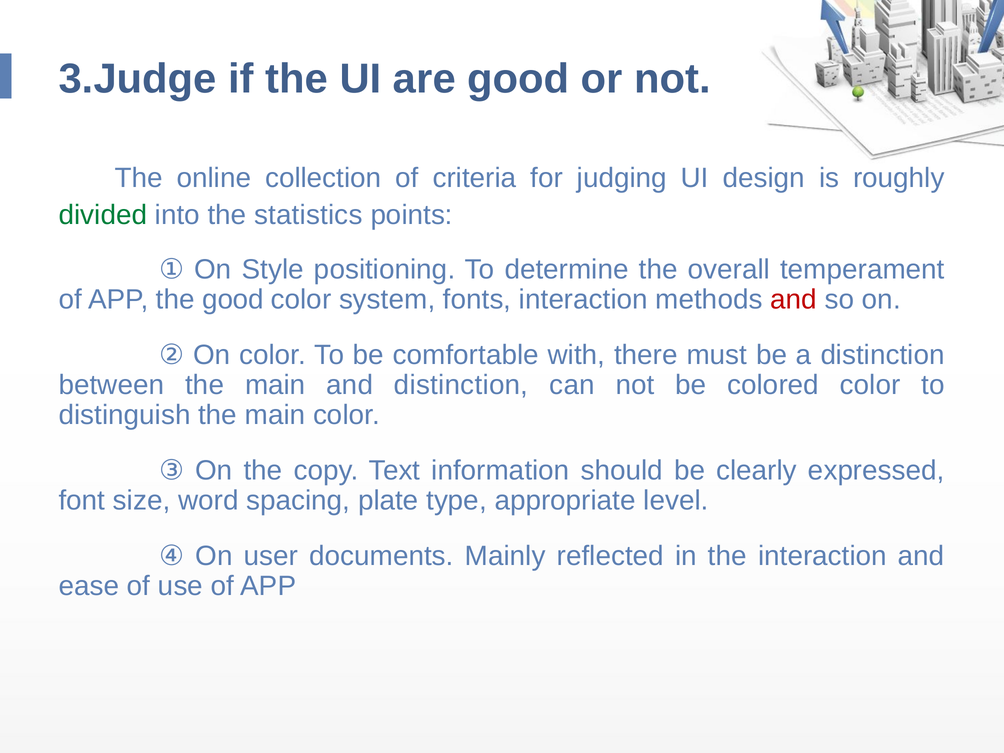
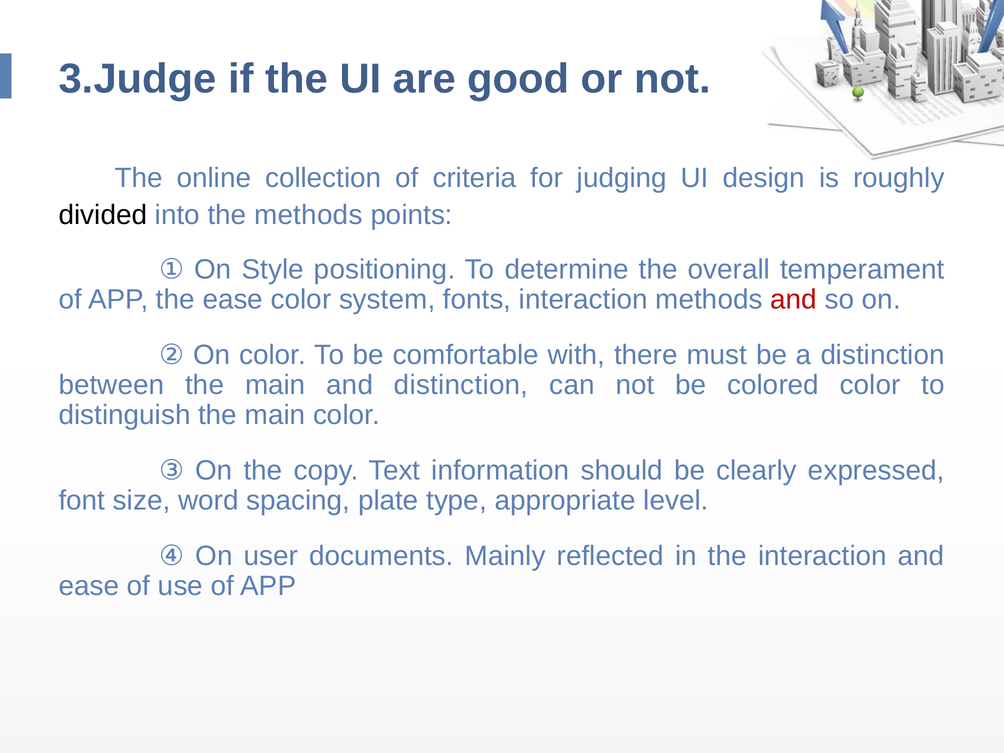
divided colour: green -> black
the statistics: statistics -> methods
the good: good -> ease
